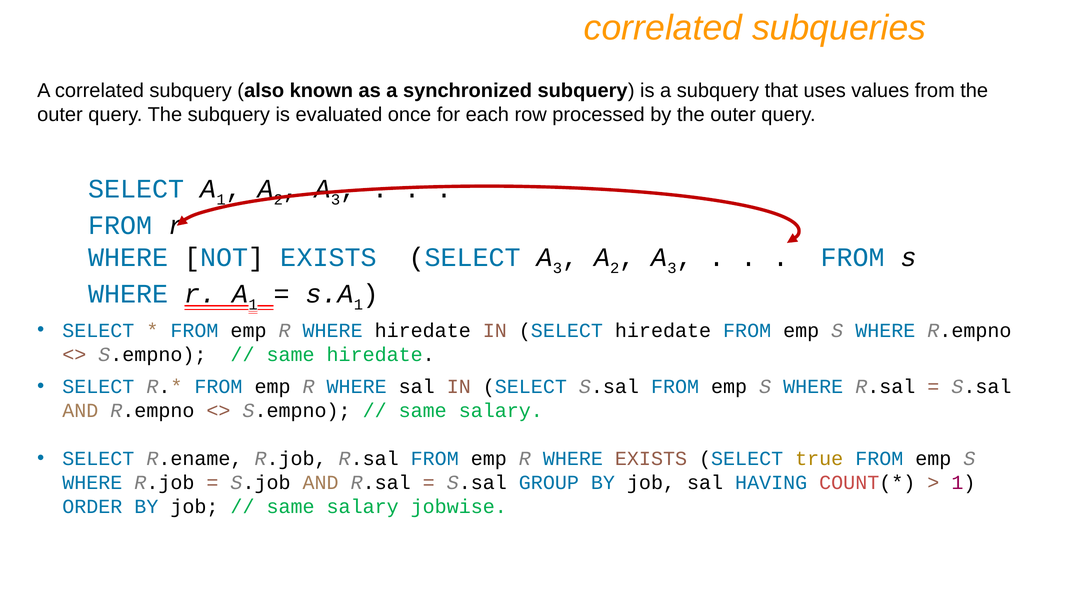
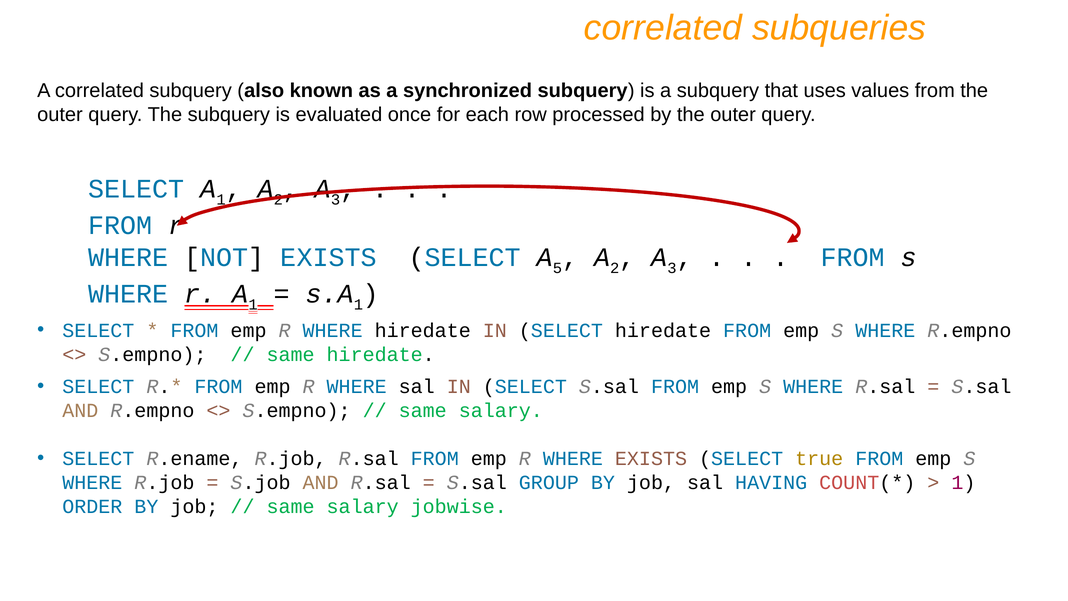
SELECT A 3: 3 -> 5
